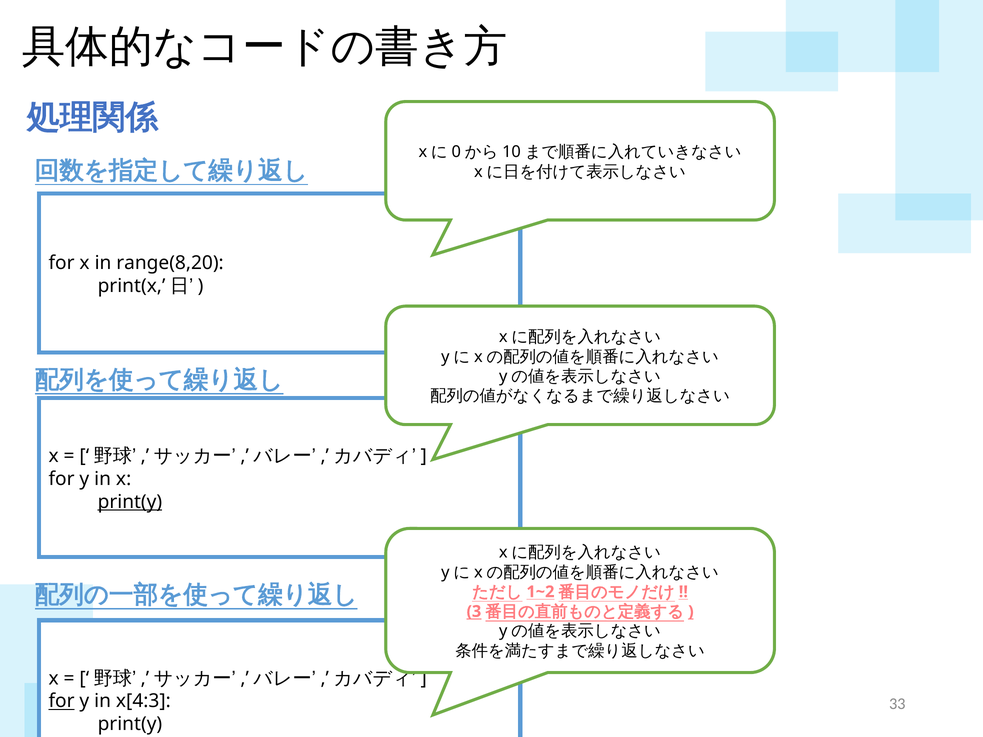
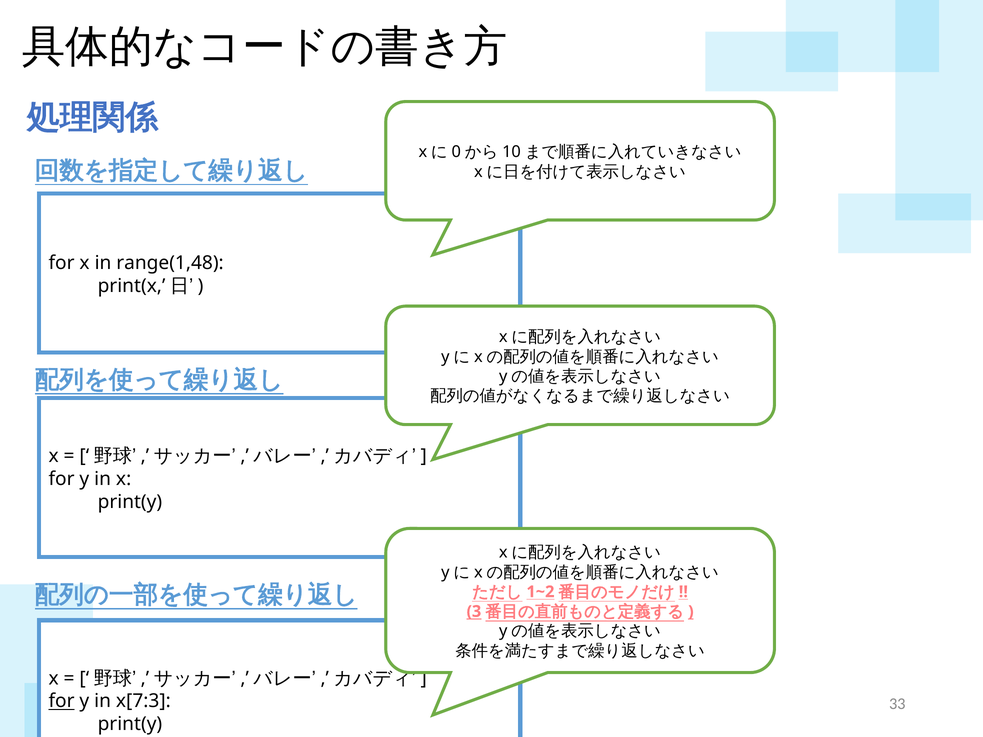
range(8,20: range(8,20 -> range(1,48
print(y at (130, 502) underline: present -> none
x[4:3: x[4:3 -> x[7:3
